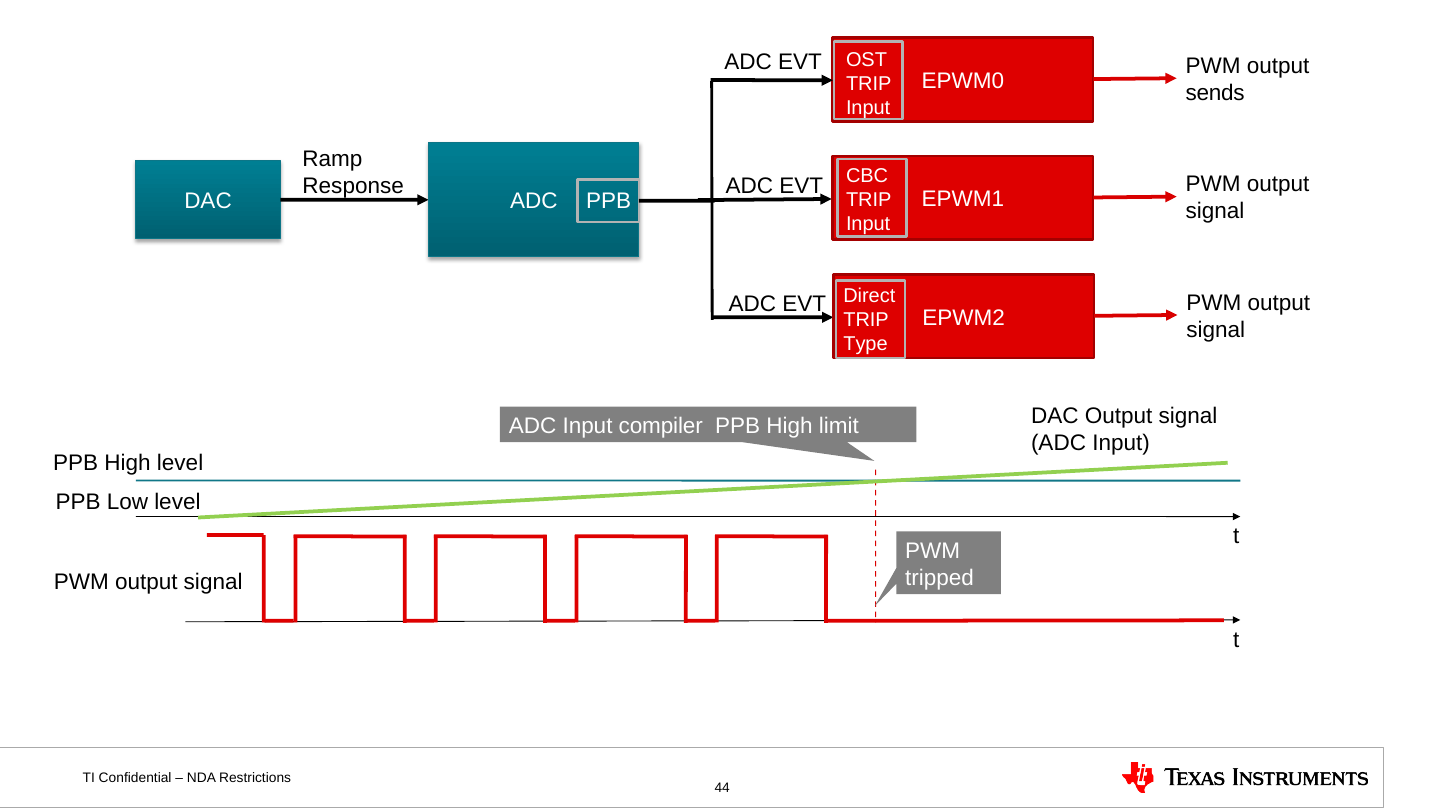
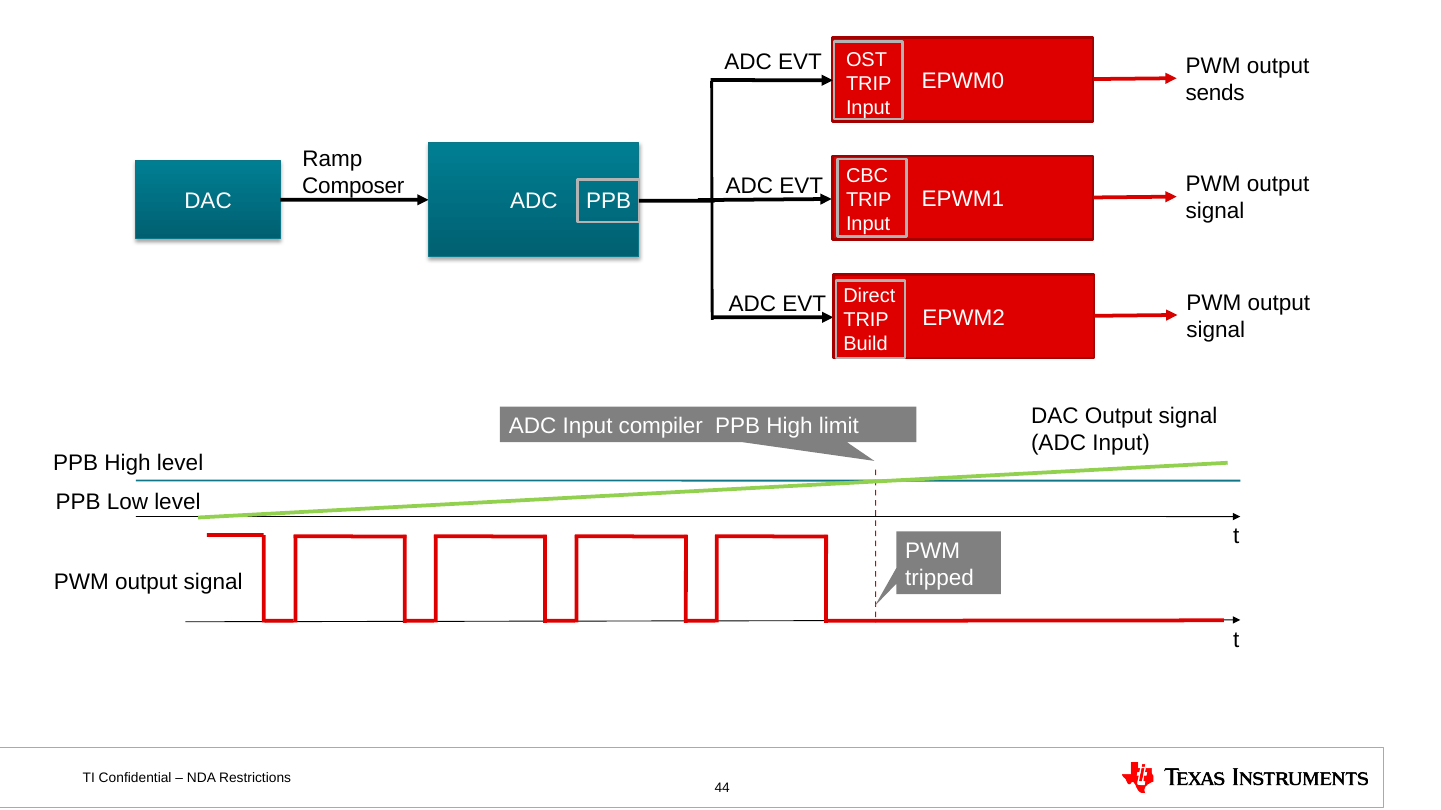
Response: Response -> Composer
Type: Type -> Build
